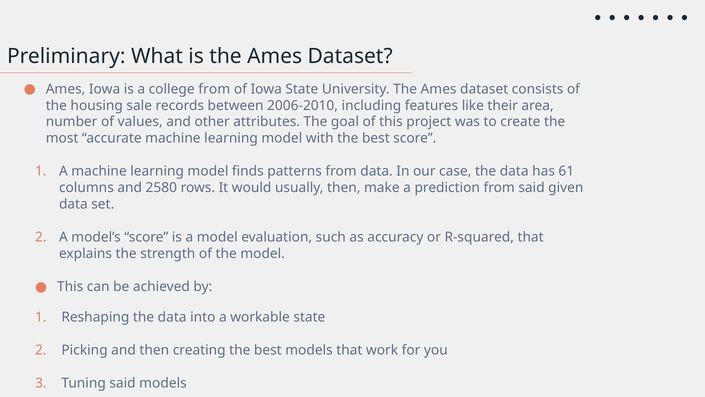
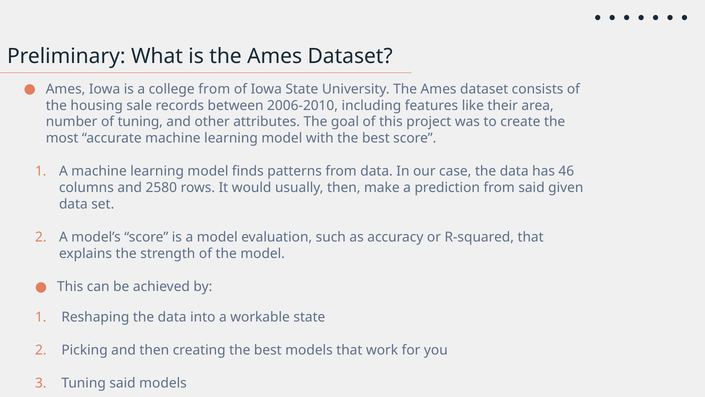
of values: values -> tuning
61: 61 -> 46
